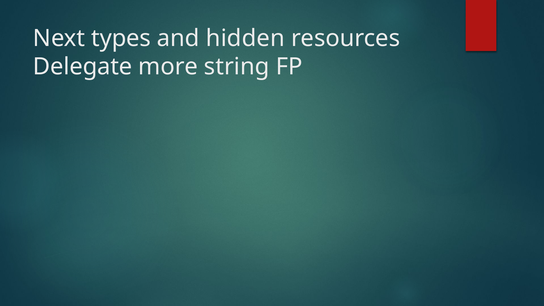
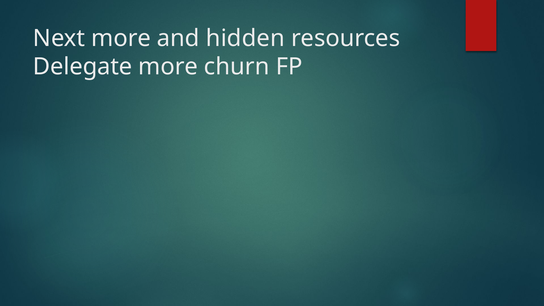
Next types: types -> more
string: string -> churn
